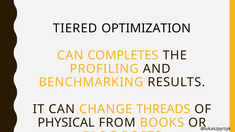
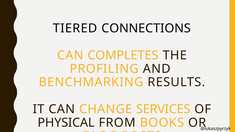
OPTIMIZATION: OPTIMIZATION -> CONNECTIONS
THREADS: THREADS -> SERVICES
